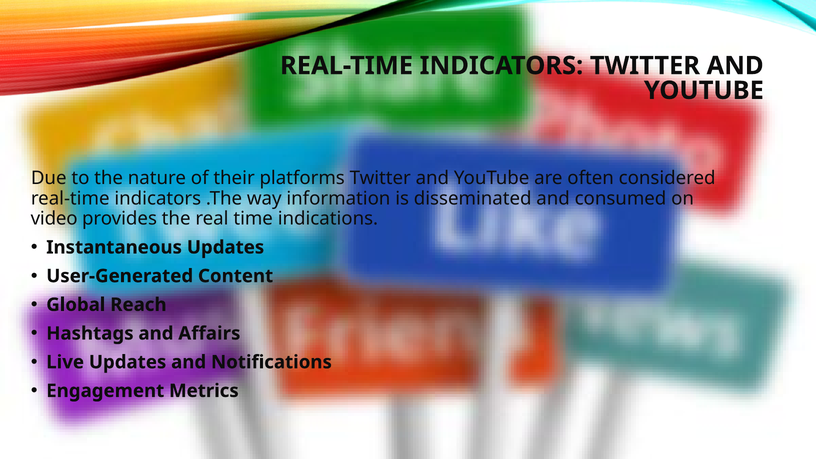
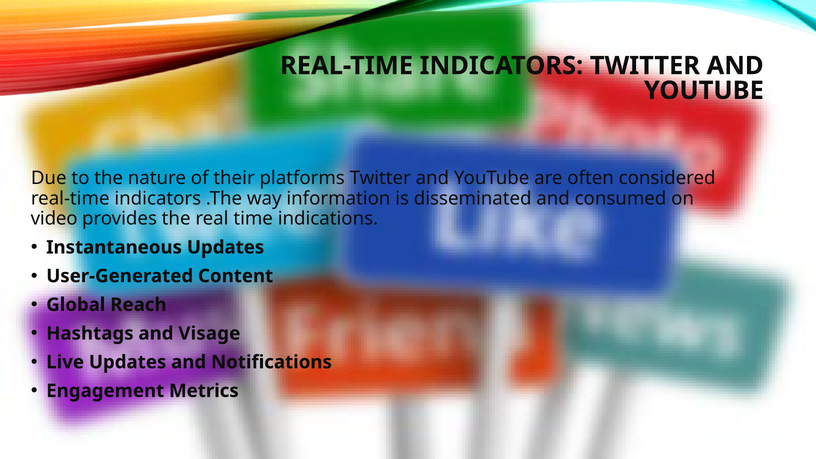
Affairs: Affairs -> Visage
